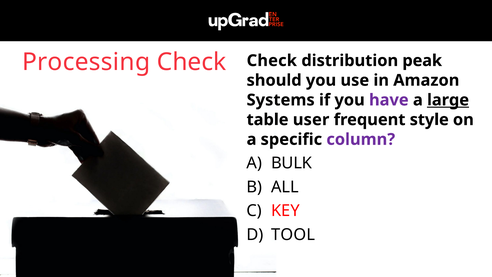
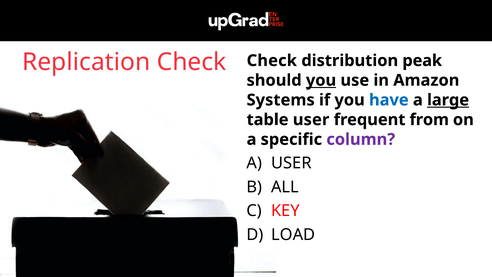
Processing: Processing -> Replication
you at (321, 80) underline: none -> present
have colour: purple -> blue
style: style -> from
A BULK: BULK -> USER
TOOL: TOOL -> LOAD
